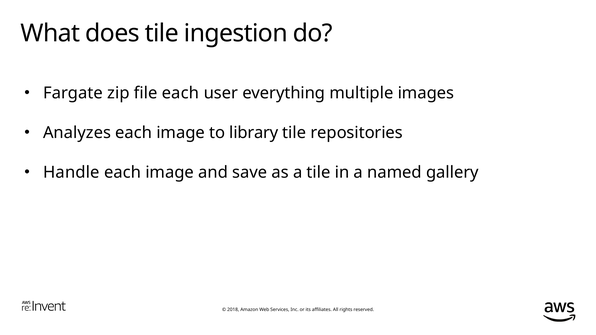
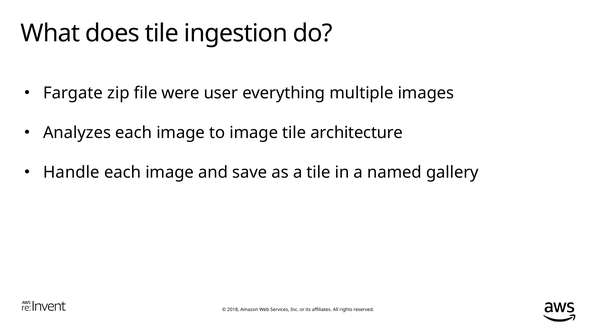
file each: each -> were
to library: library -> image
repositories: repositories -> architecture
